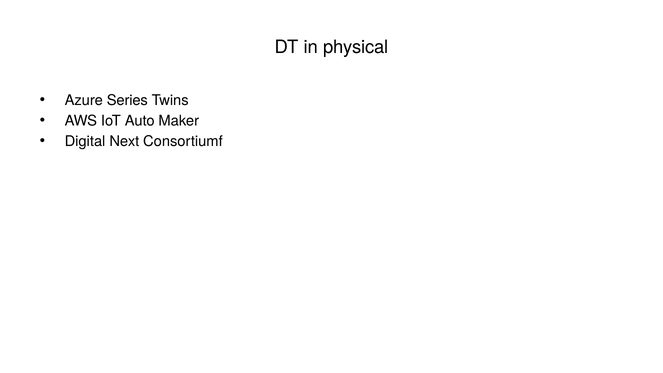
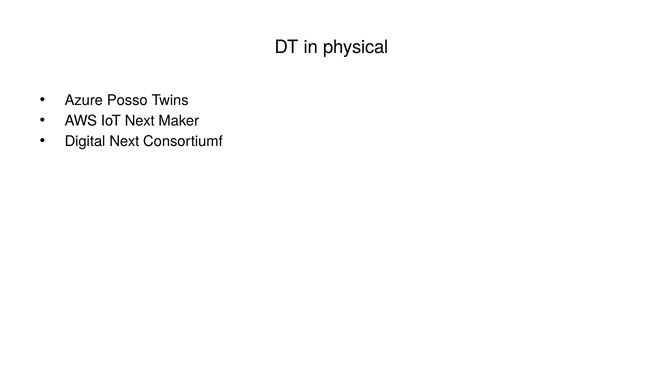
Series: Series -> Posso
IoT Auto: Auto -> Next
